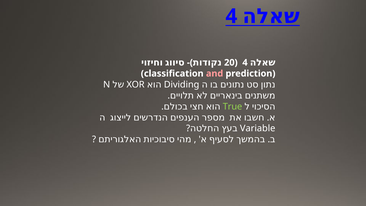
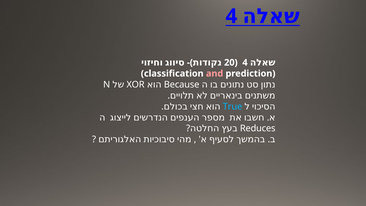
Dividing: Dividing -> Because
True colour: light green -> light blue
Variable: Variable -> Reduces
